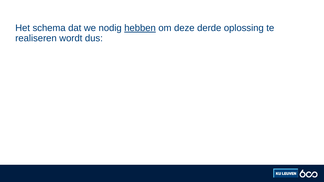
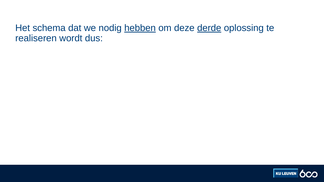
derde underline: none -> present
